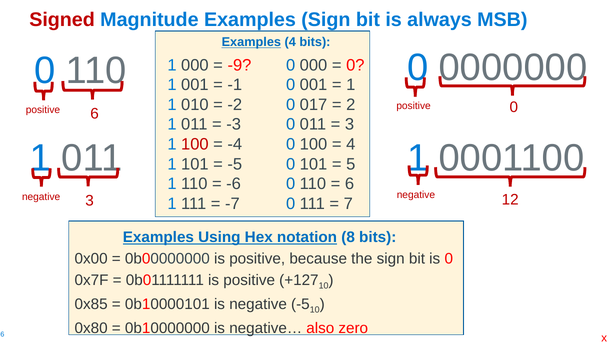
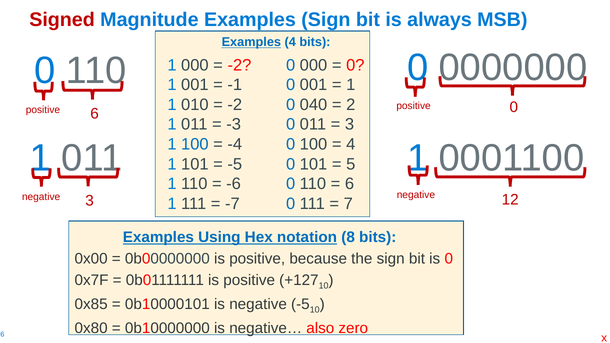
-9 at (239, 65): -9 -> -2
017: 017 -> 040
100 at (195, 144) colour: red -> blue
